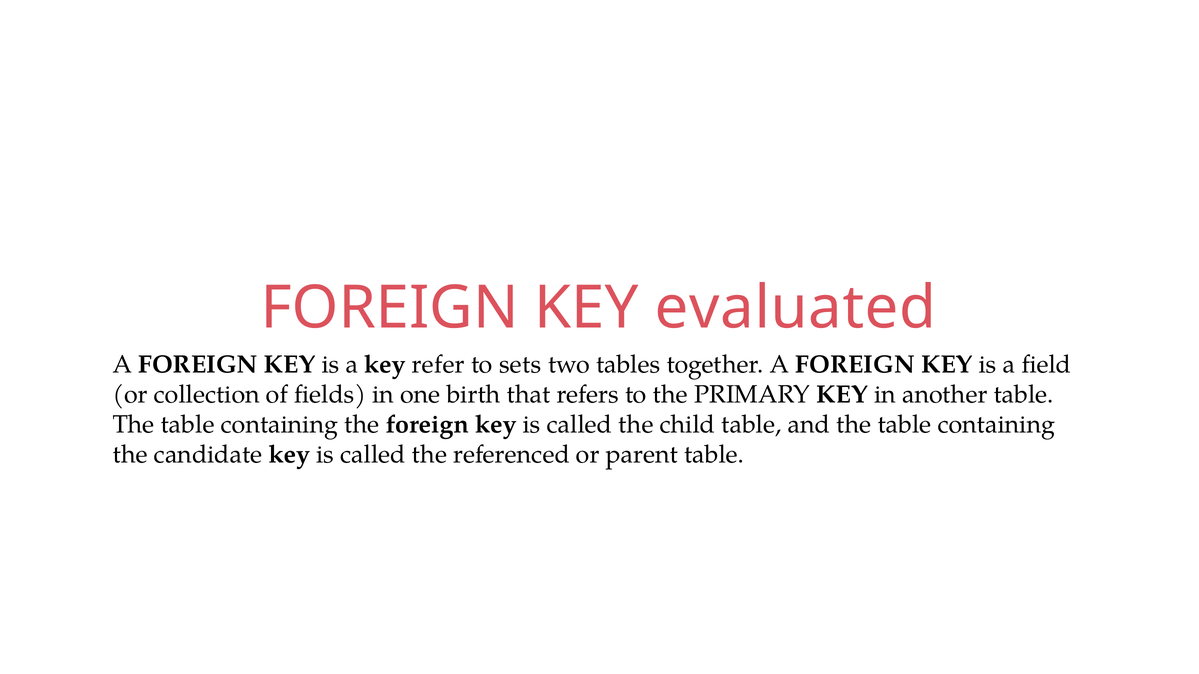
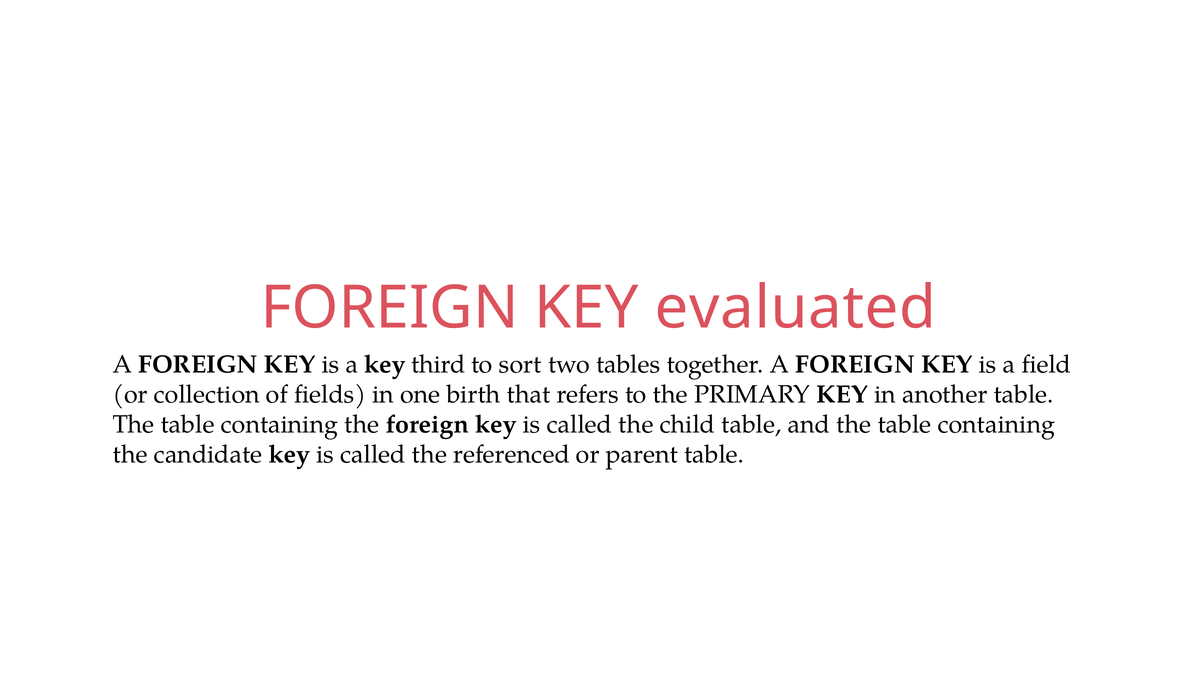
refer: refer -> third
sets: sets -> sort
